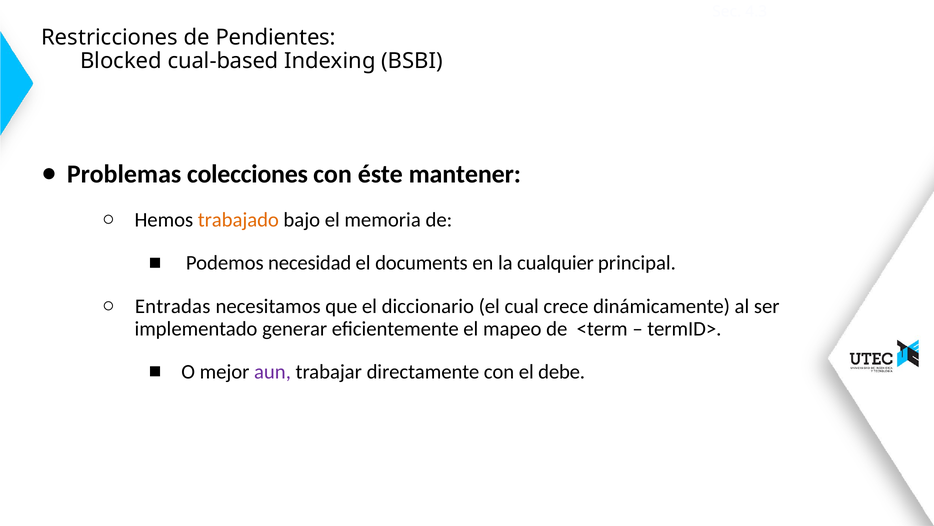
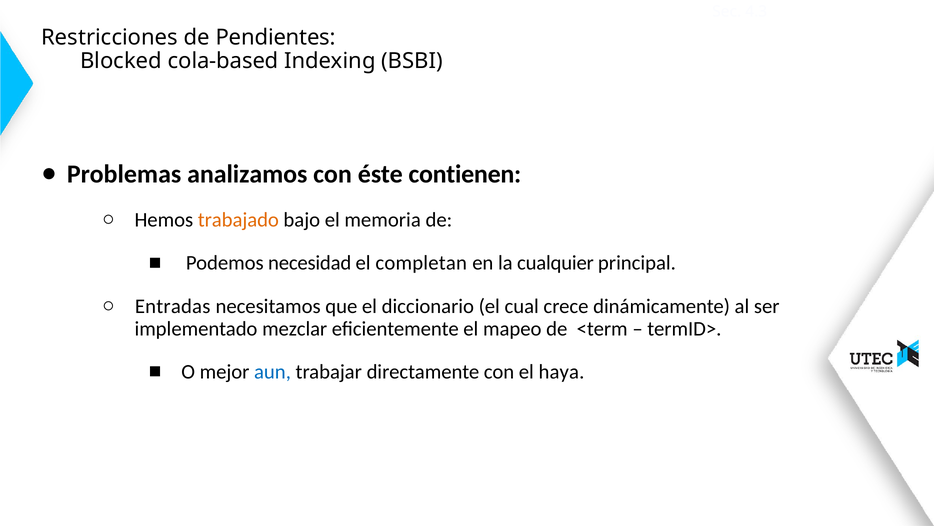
cual-based: cual-based -> cola-based
colecciones: colecciones -> analizamos
mantener: mantener -> contienen
documents: documents -> completan
generar: generar -> mezclar
aun colour: purple -> blue
debe: debe -> haya
